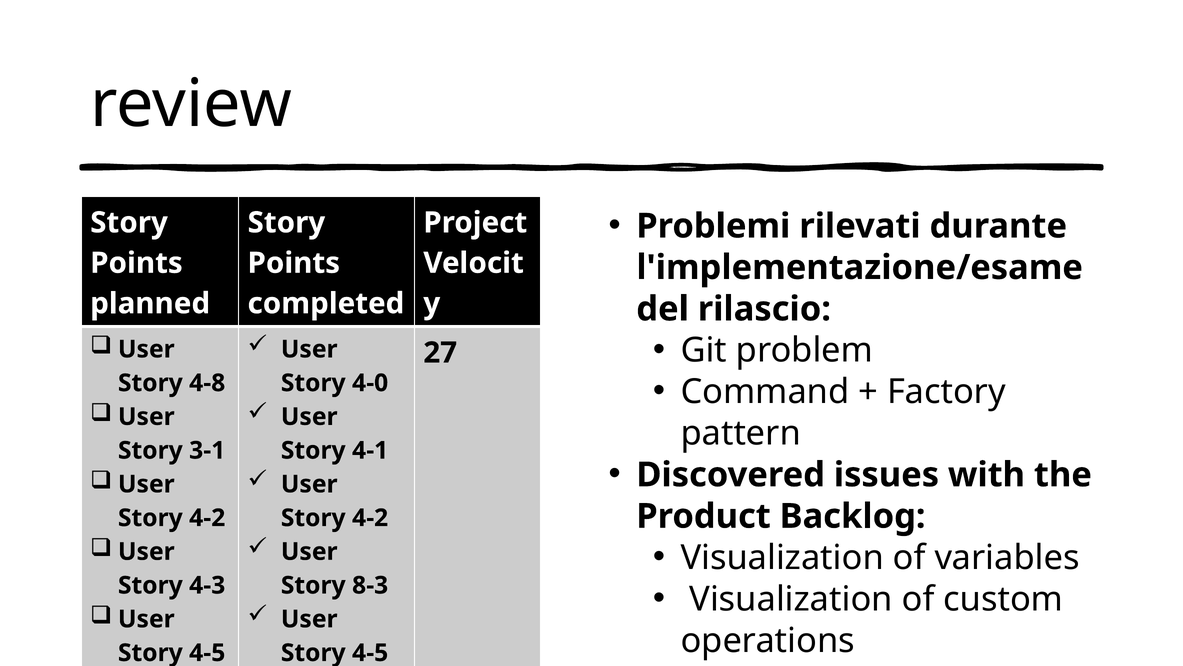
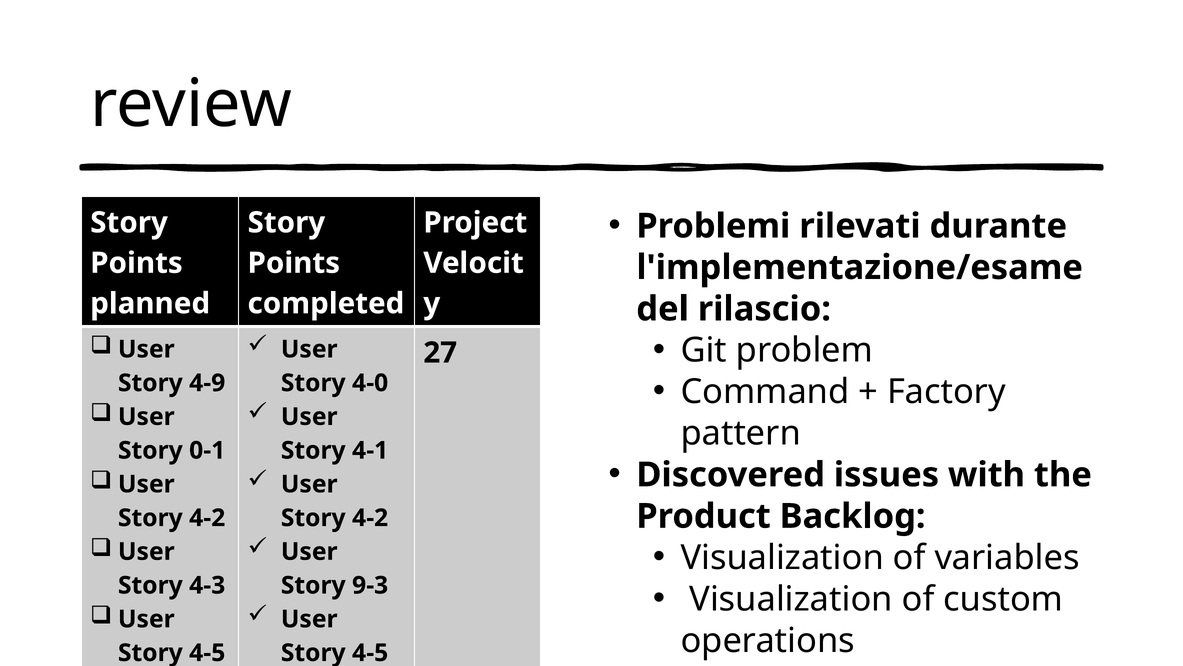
4-8 at (207, 383): 4-8 -> 4-9
3-1: 3-1 -> 0-1
8-3: 8-3 -> 9-3
